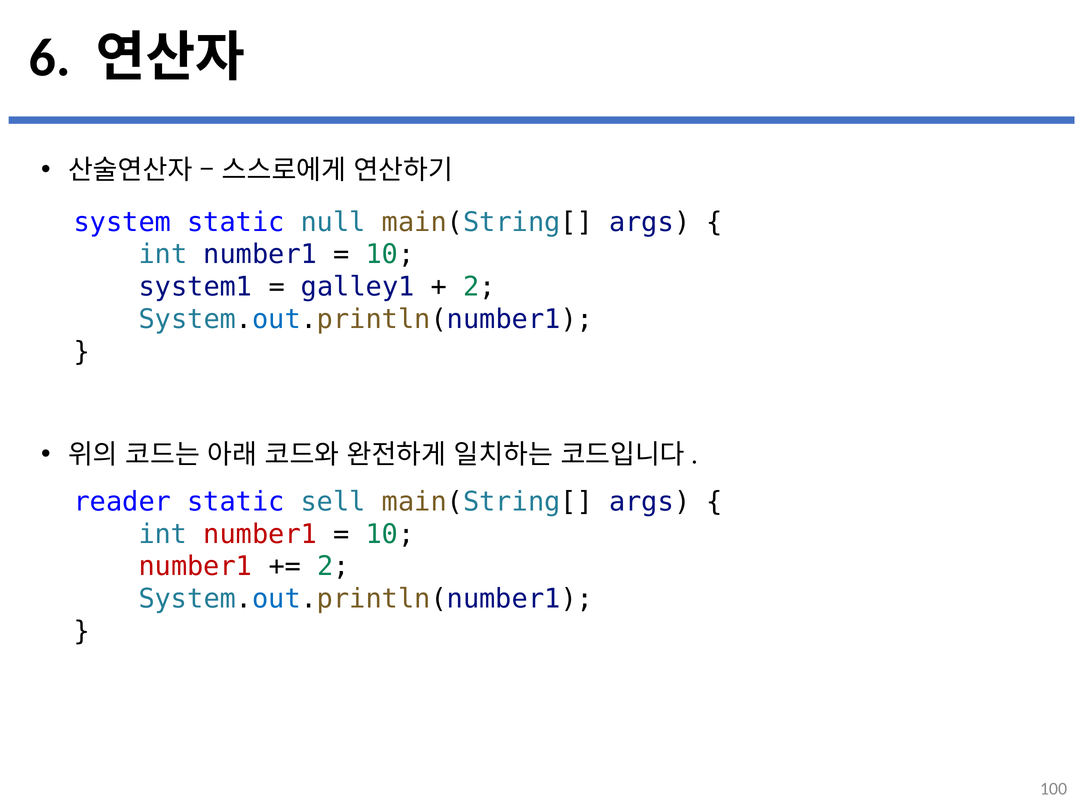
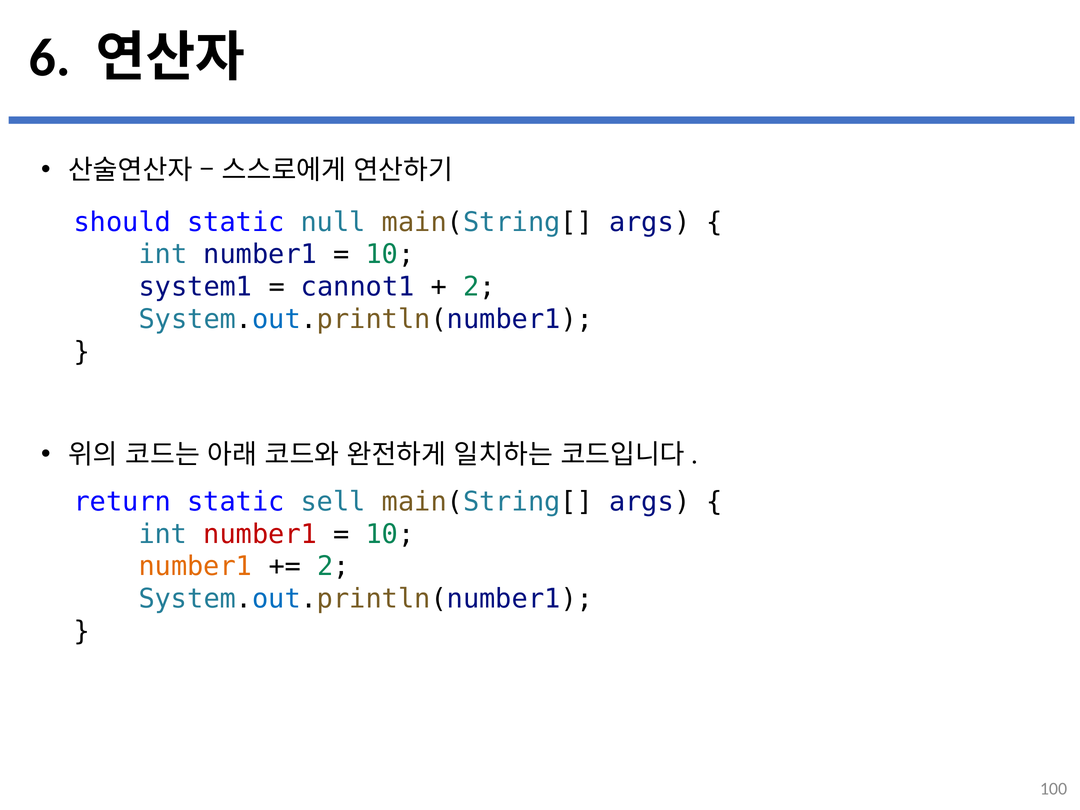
system: system -> should
galley1: galley1 -> cannot1
reader: reader -> return
number1 at (195, 567) colour: red -> orange
